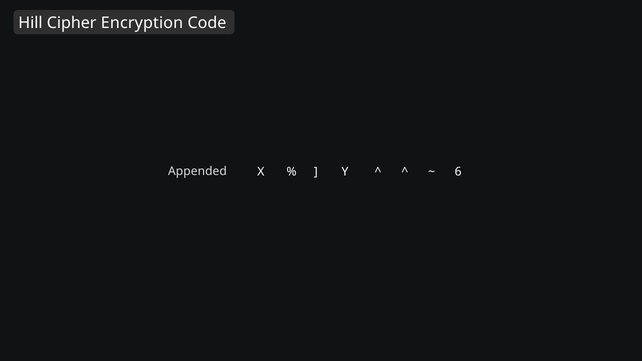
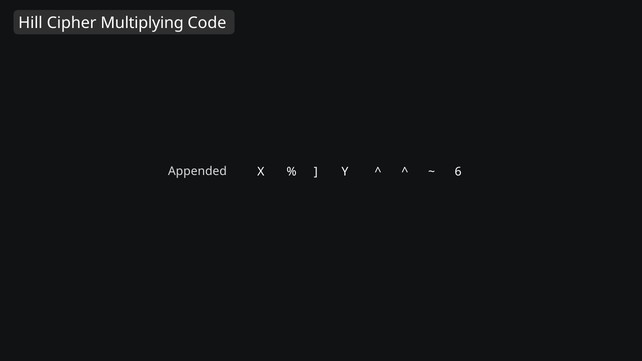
Encryption: Encryption -> Multiplying
